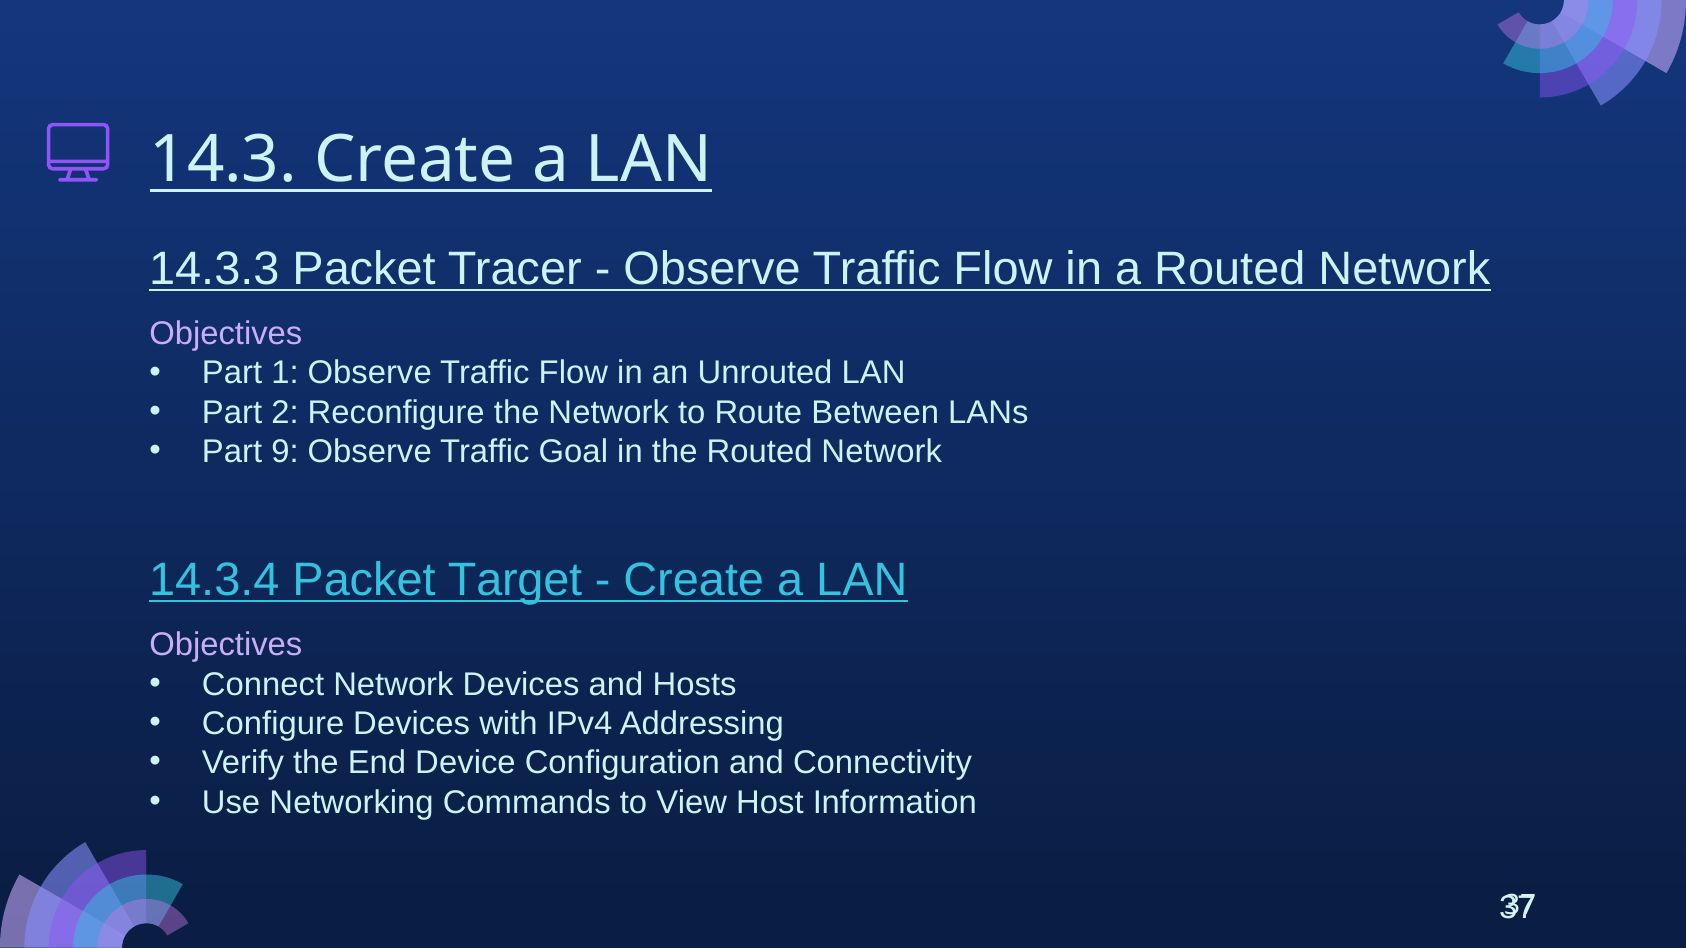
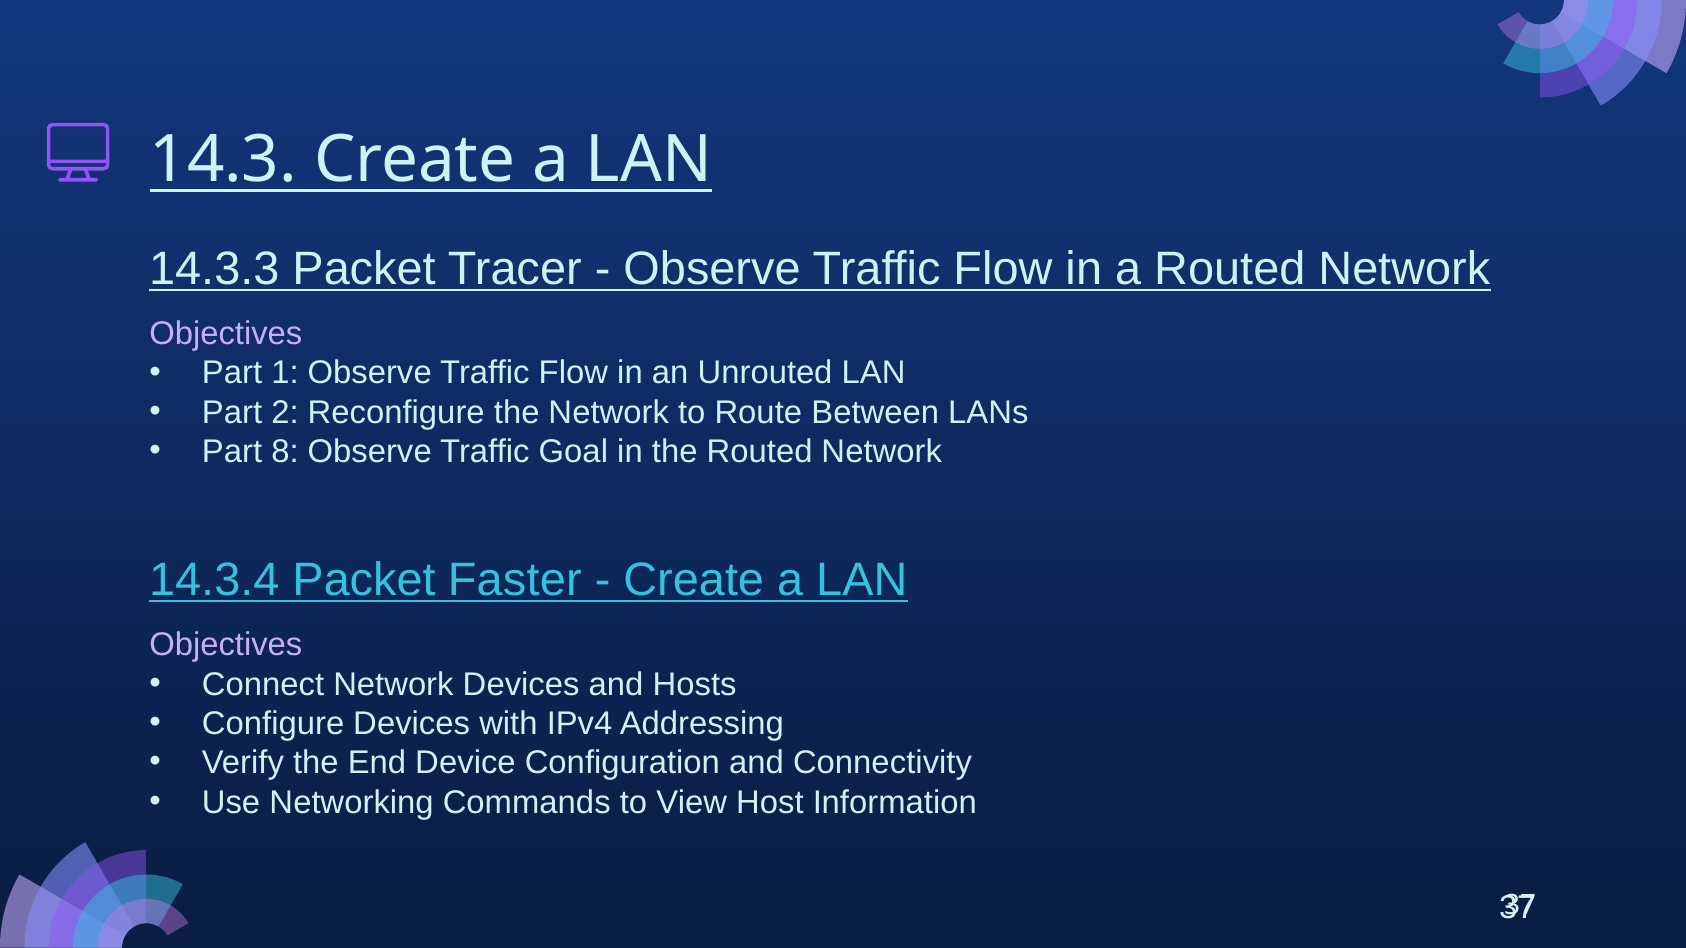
9: 9 -> 8
Target: Target -> Faster
